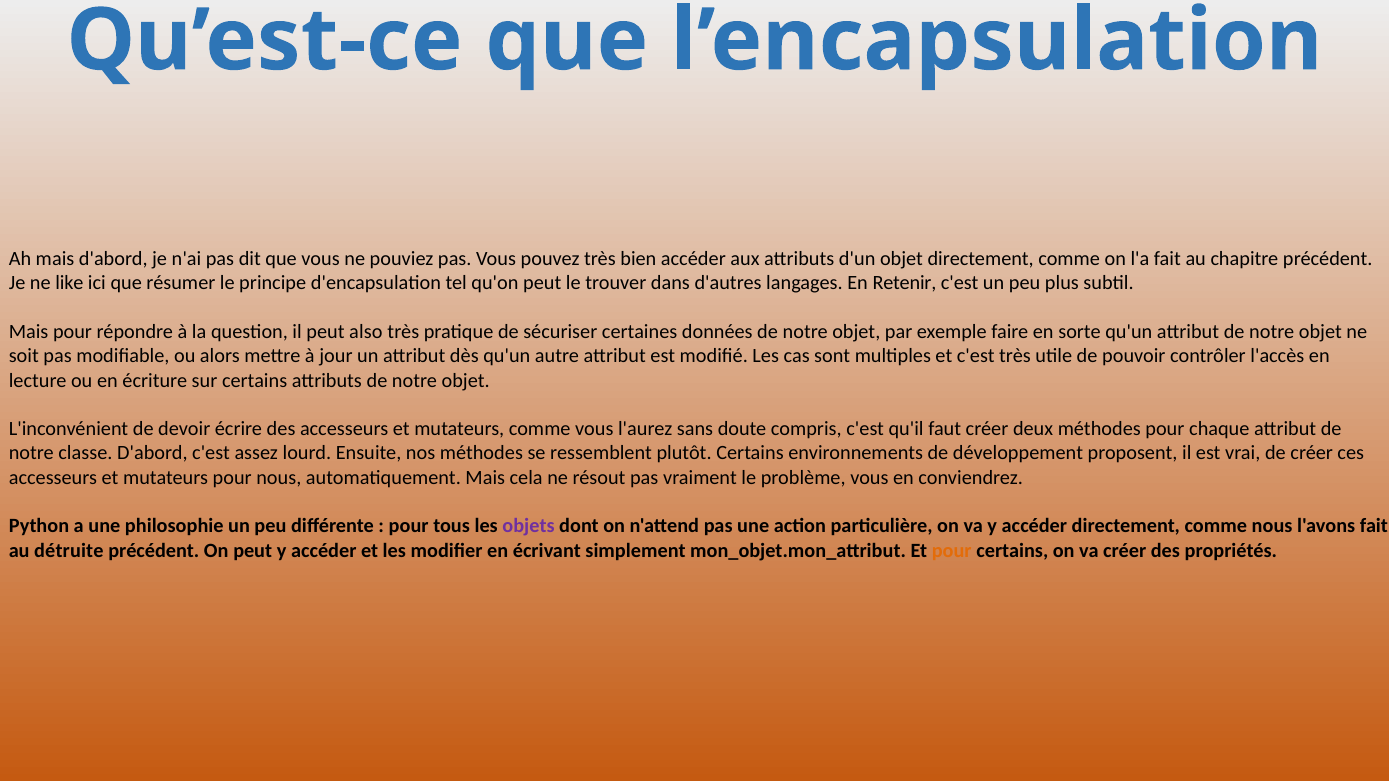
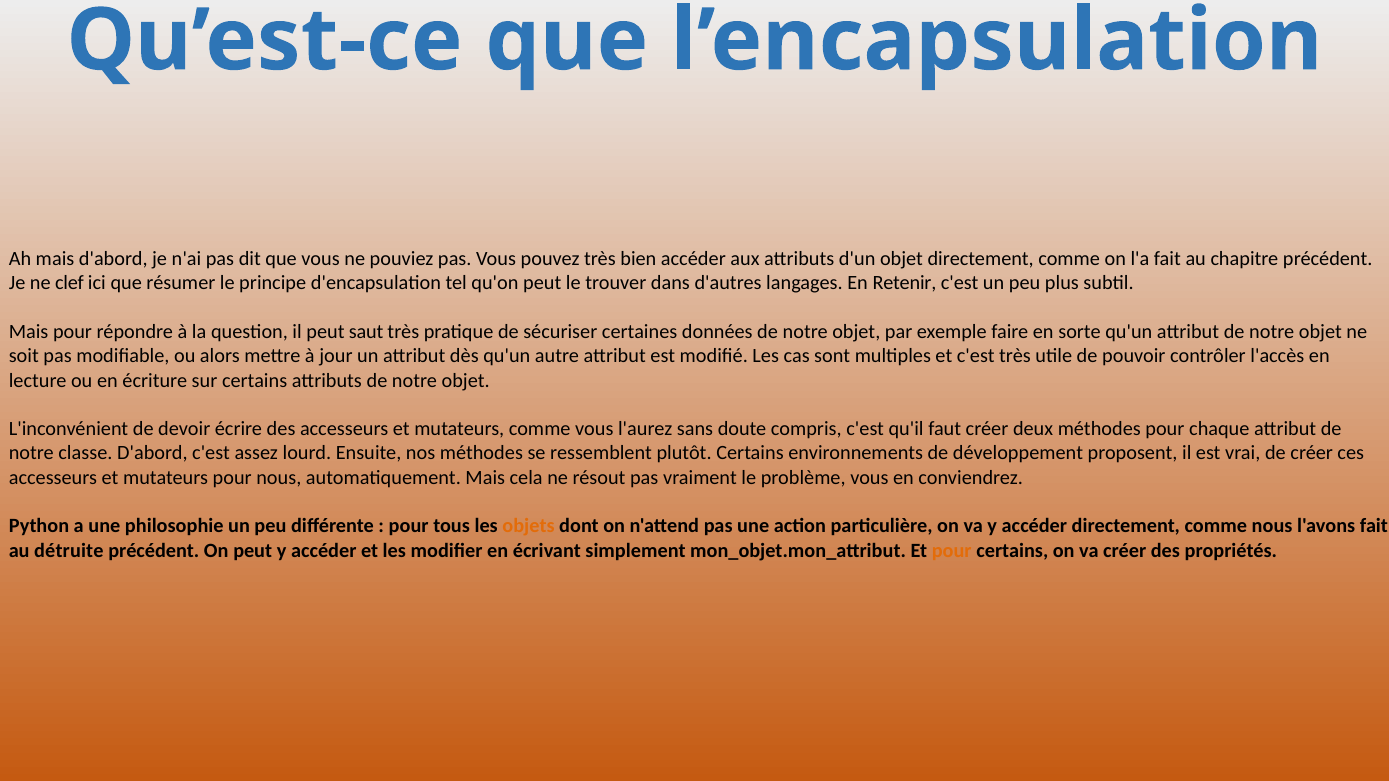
like: like -> clef
also: also -> saut
objets colour: purple -> orange
